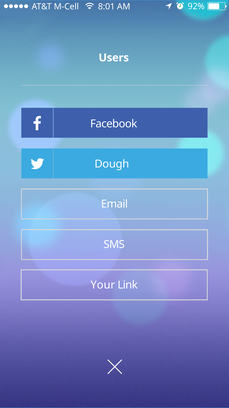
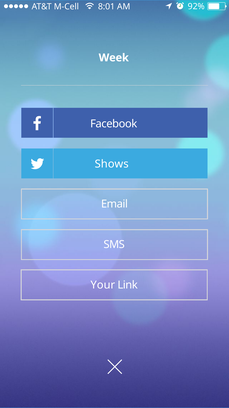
Users: Users -> Week
Dough: Dough -> Shows
